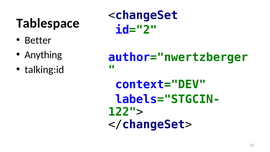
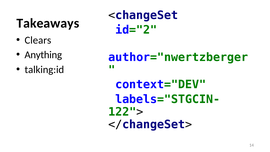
Tablespace: Tablespace -> Takeaways
Better: Better -> Clears
